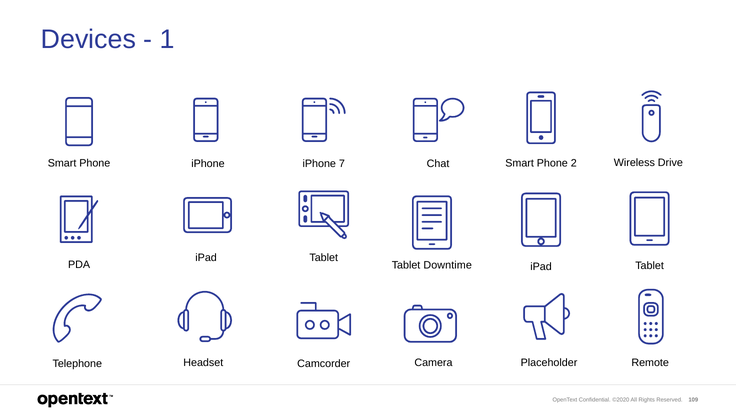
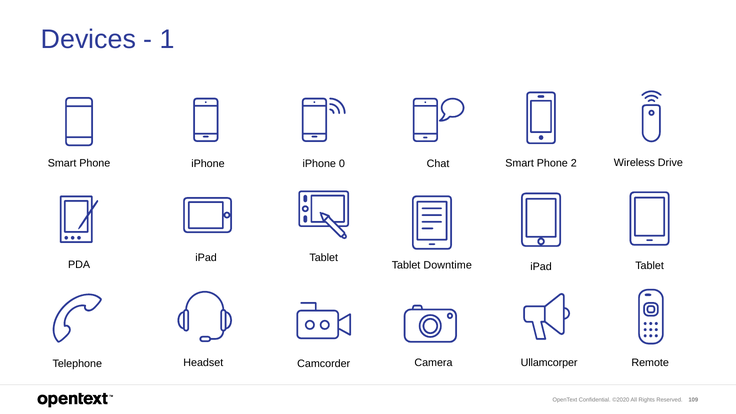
7: 7 -> 0
Placeholder: Placeholder -> Ullamcorper
